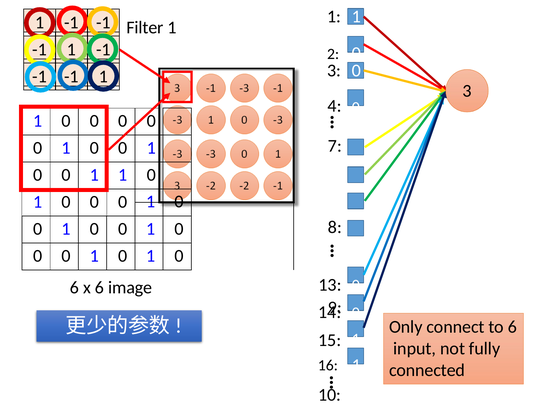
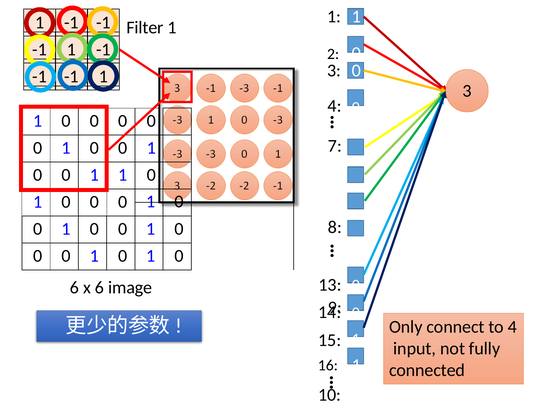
to 6: 6 -> 4
